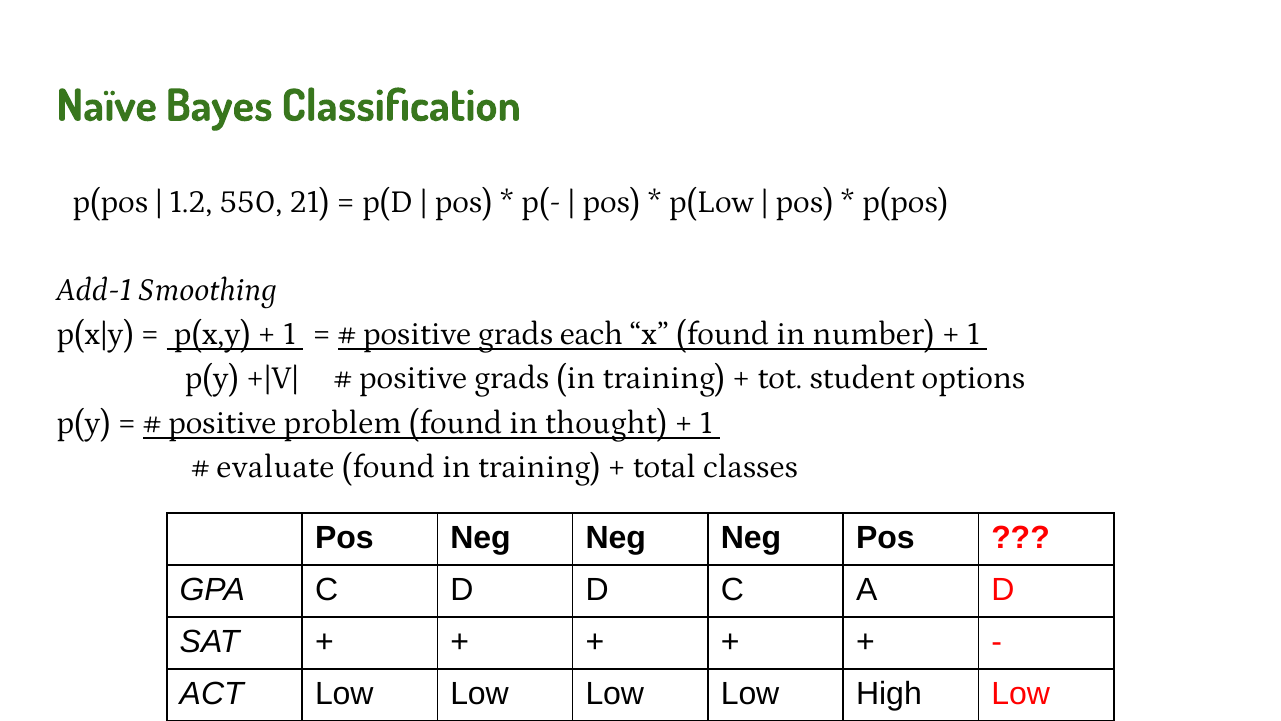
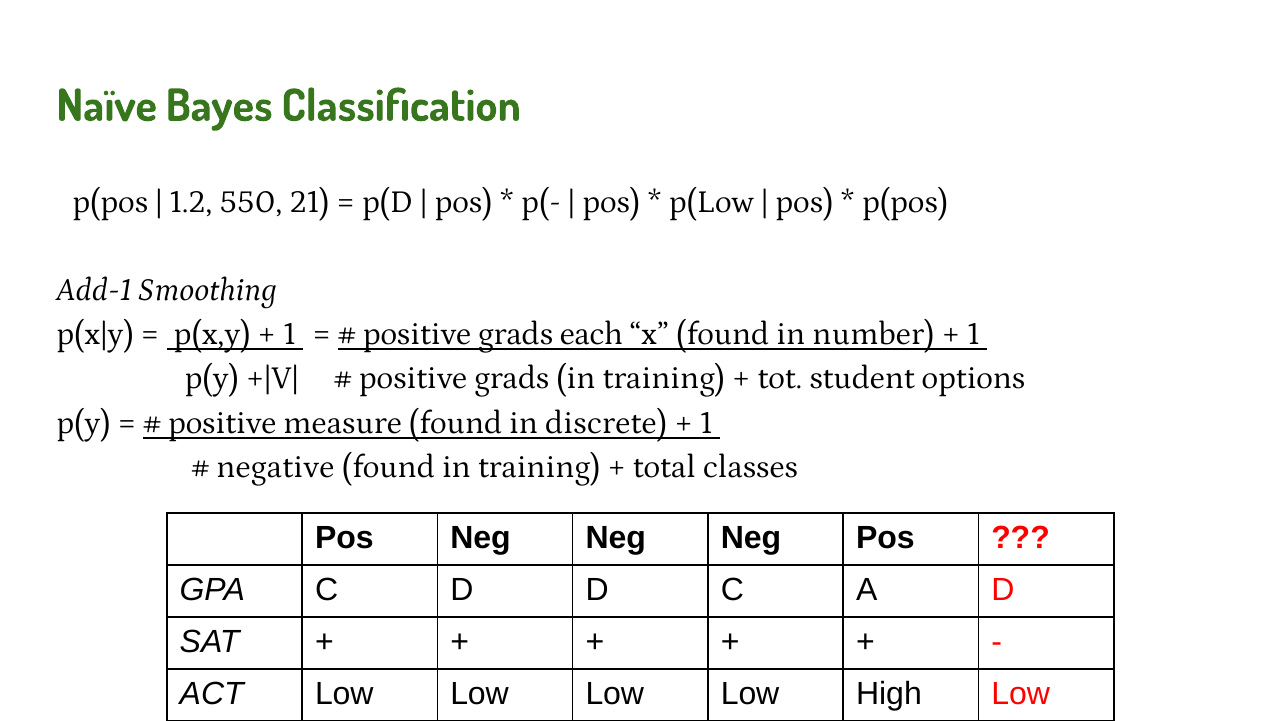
problem: problem -> measure
thought: thought -> discrete
evaluate: evaluate -> negative
